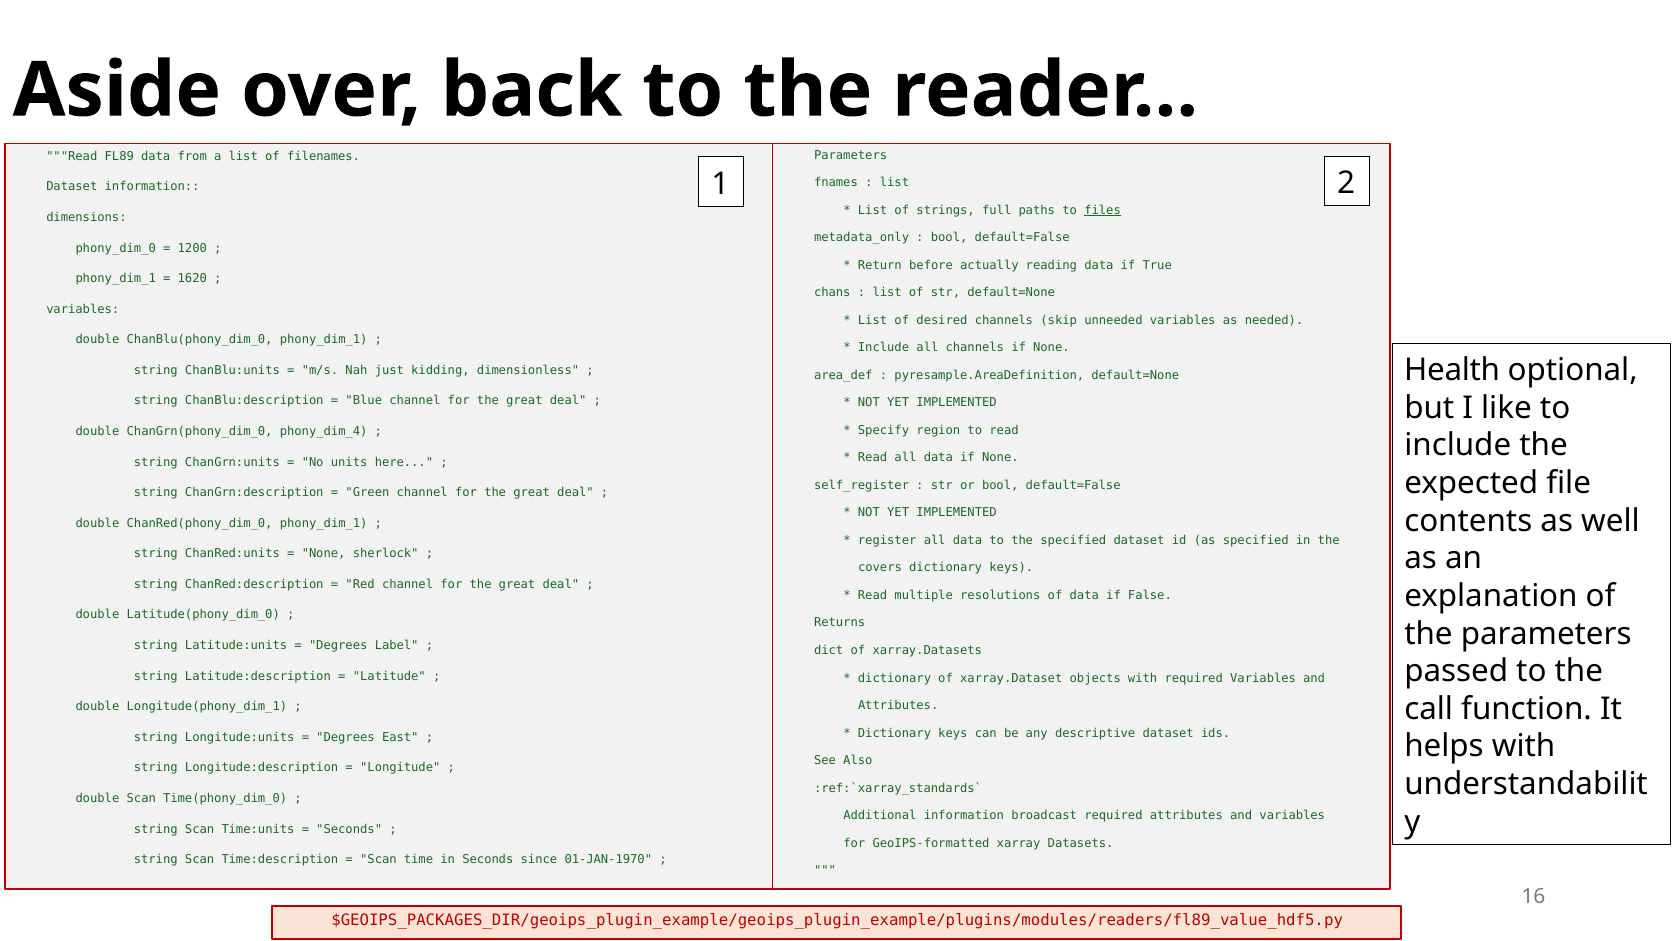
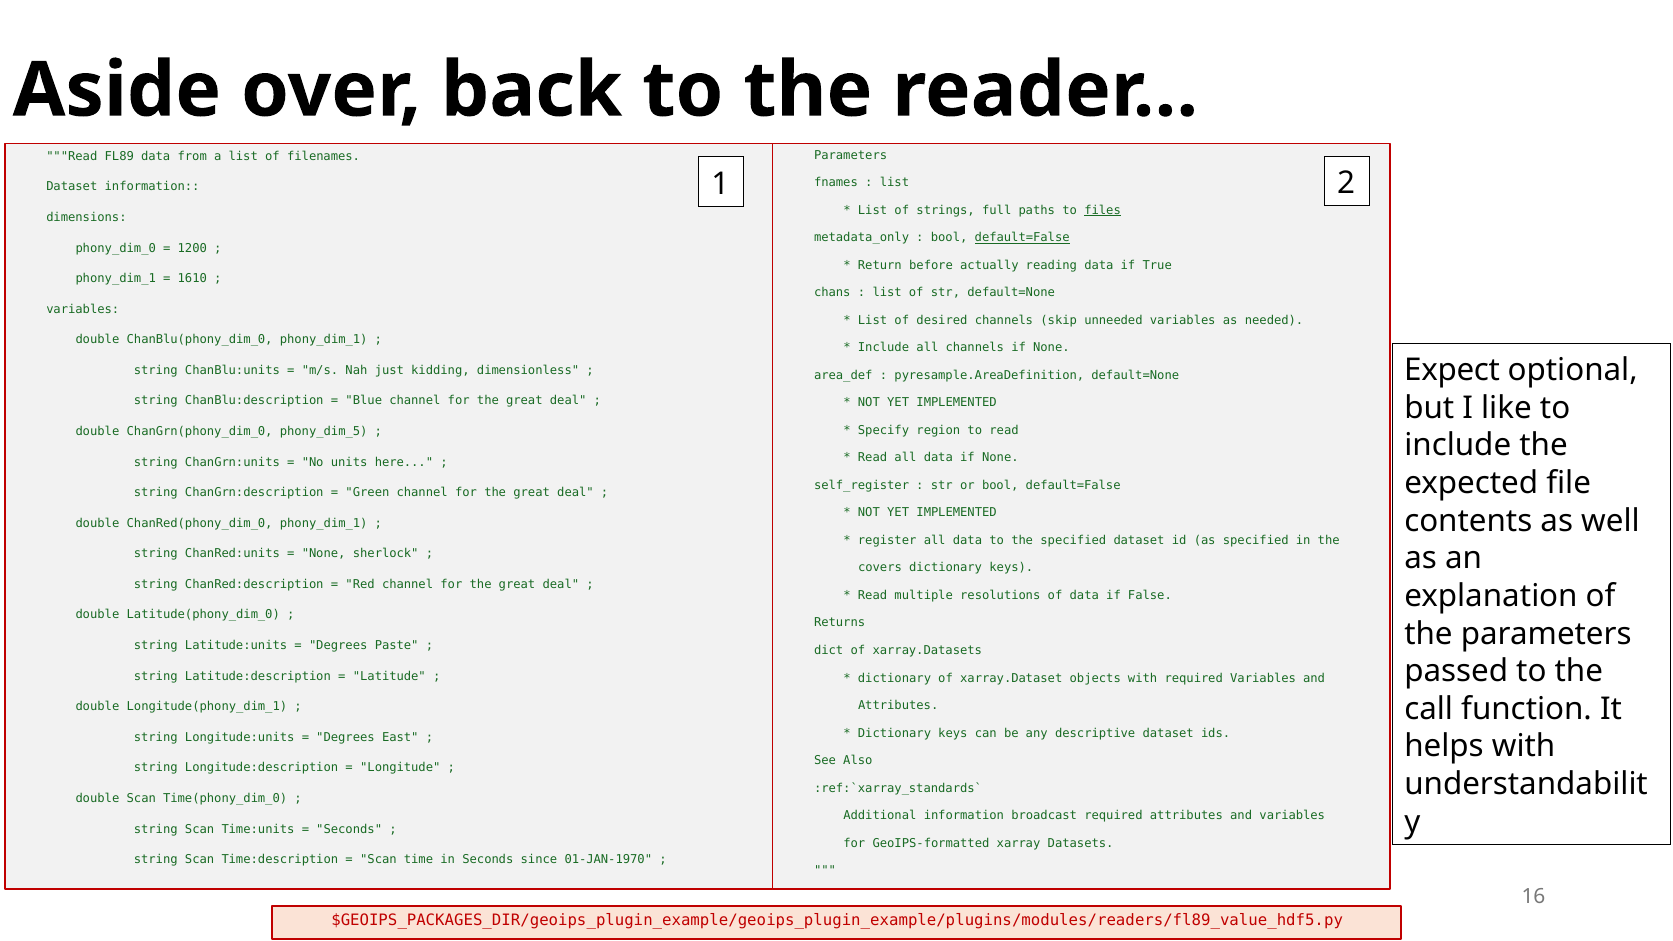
default=False at (1022, 238) underline: none -> present
1620: 1620 -> 1610
Health: Health -> Expect
phony_dim_4: phony_dim_4 -> phony_dim_5
Label: Label -> Paste
